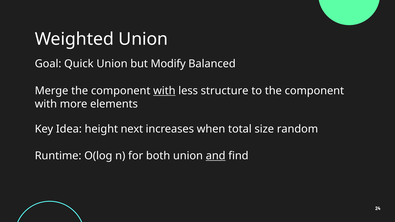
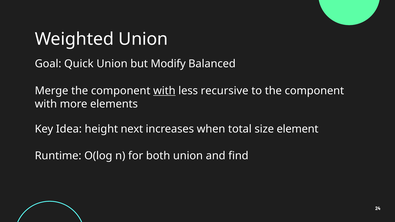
structure: structure -> recursive
random: random -> element
and underline: present -> none
